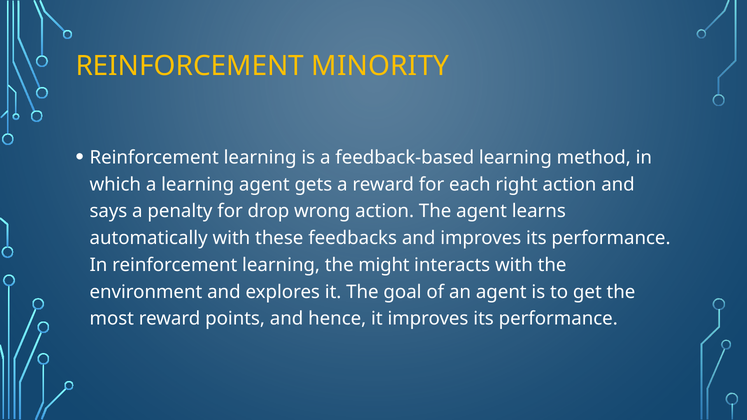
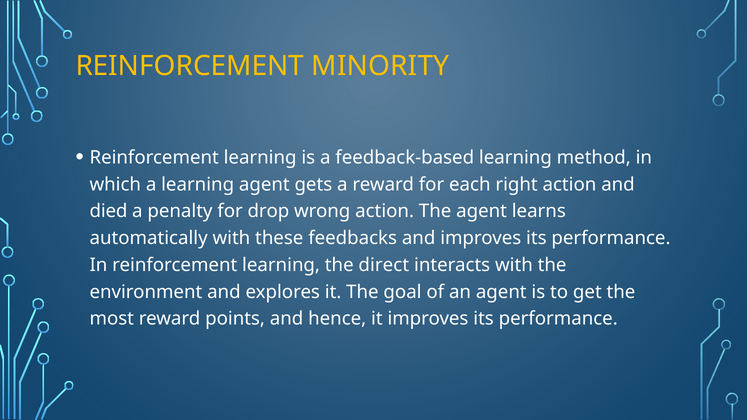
says: says -> died
might: might -> direct
